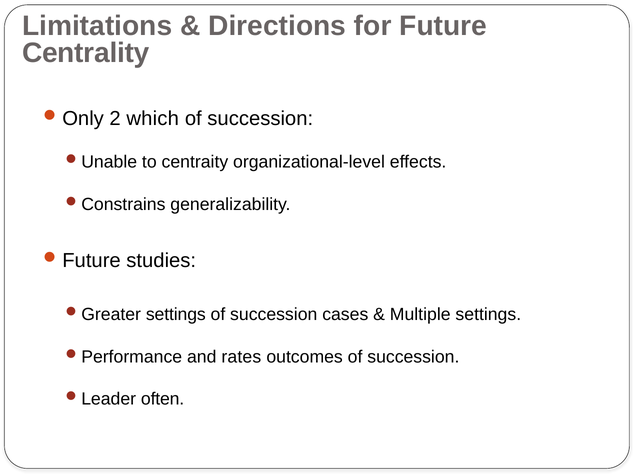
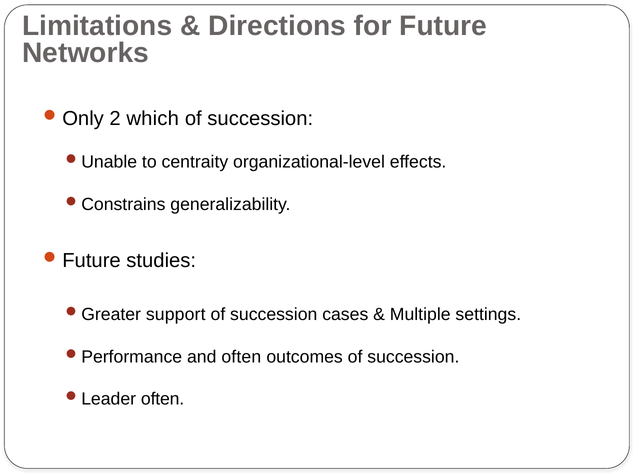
Centrality: Centrality -> Networks
settings at (176, 315): settings -> support
and rates: rates -> often
